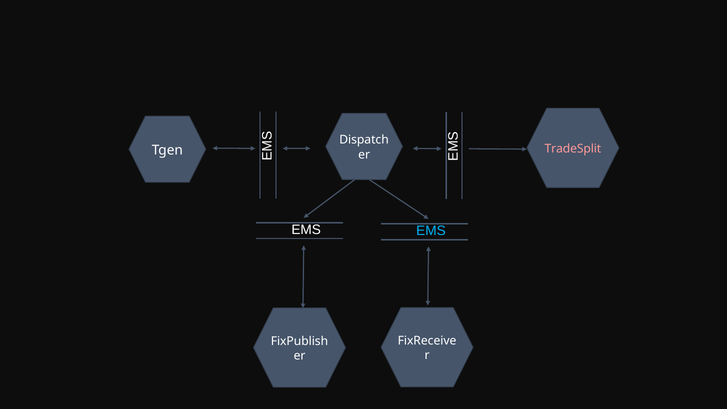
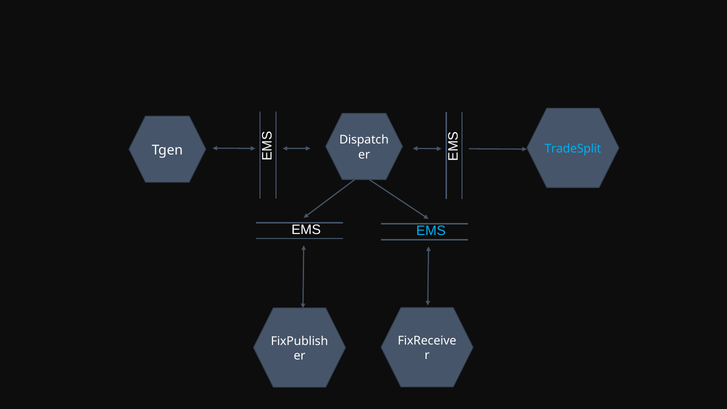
TradeSplit colour: pink -> light blue
